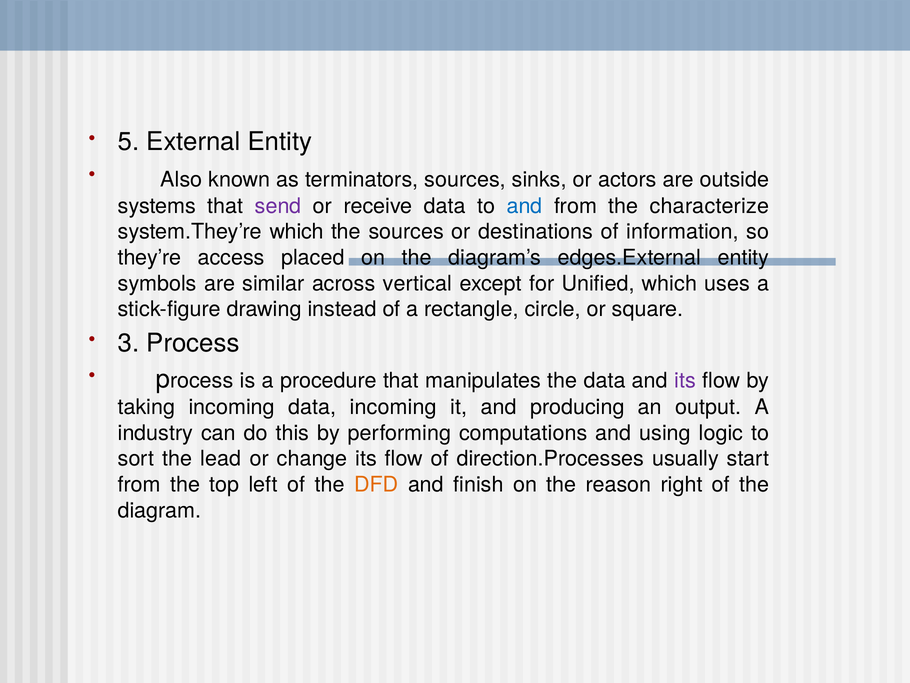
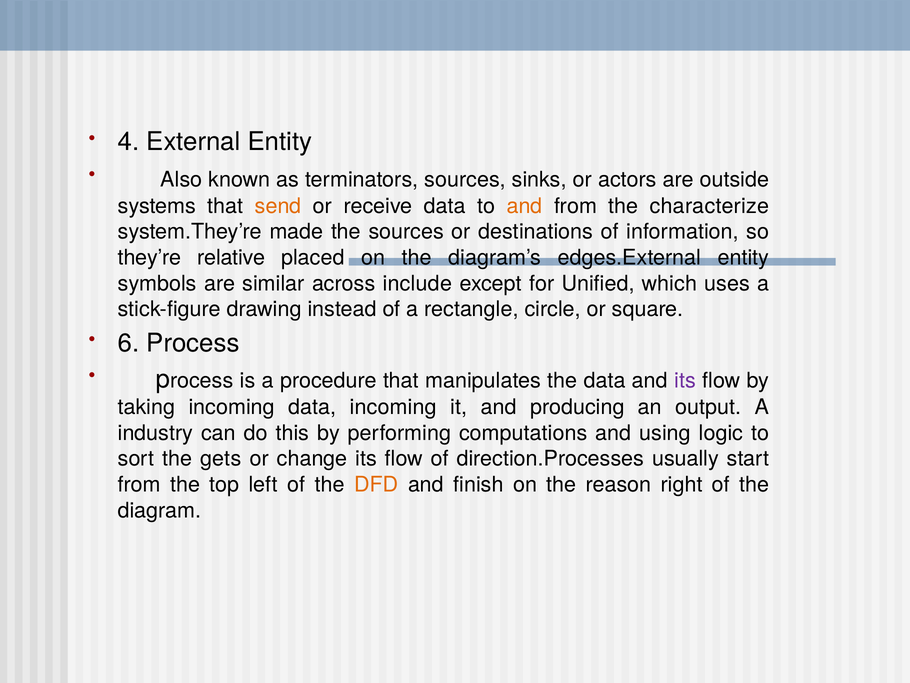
5: 5 -> 4
send colour: purple -> orange
and at (524, 206) colour: blue -> orange
system.They’re which: which -> made
access: access -> relative
vertical: vertical -> include
3: 3 -> 6
lead: lead -> gets
